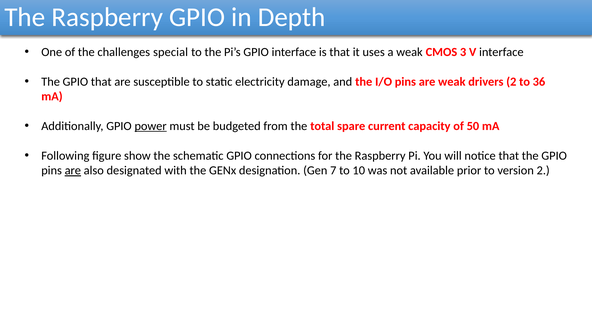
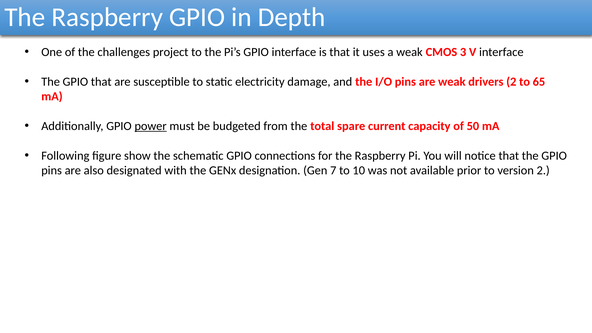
special: special -> project
36: 36 -> 65
are at (73, 171) underline: present -> none
